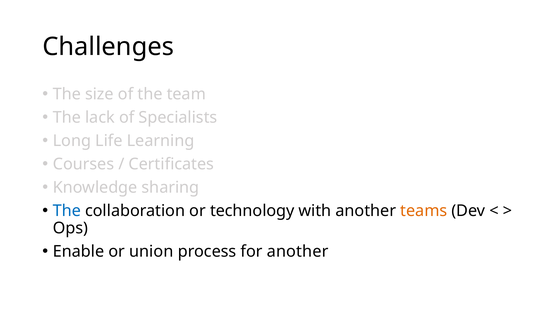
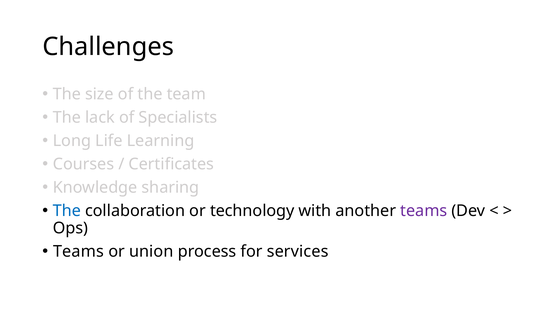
teams at (424, 211) colour: orange -> purple
Enable at (79, 251): Enable -> Teams
for another: another -> services
